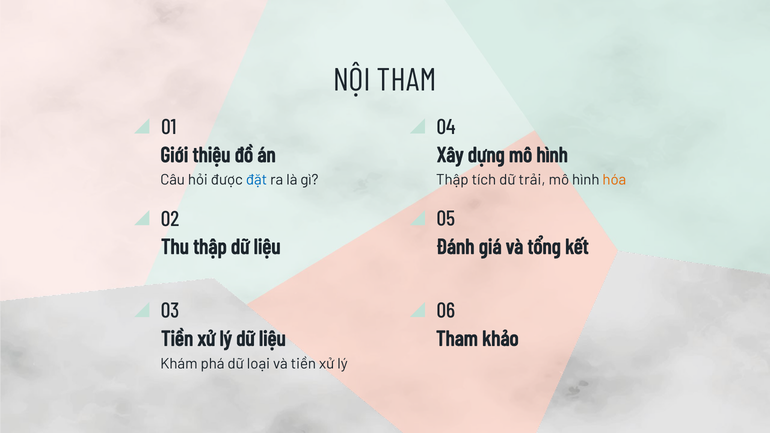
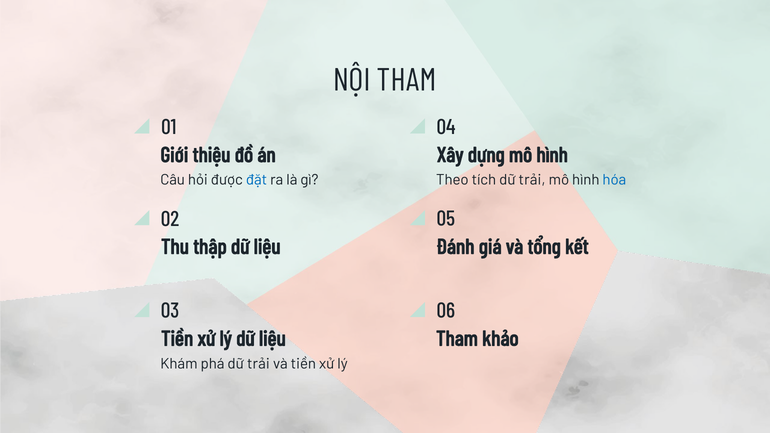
Thập at (452, 180): Thập -> Theo
hóa colour: orange -> blue
phá dữ loại: loại -> trải
